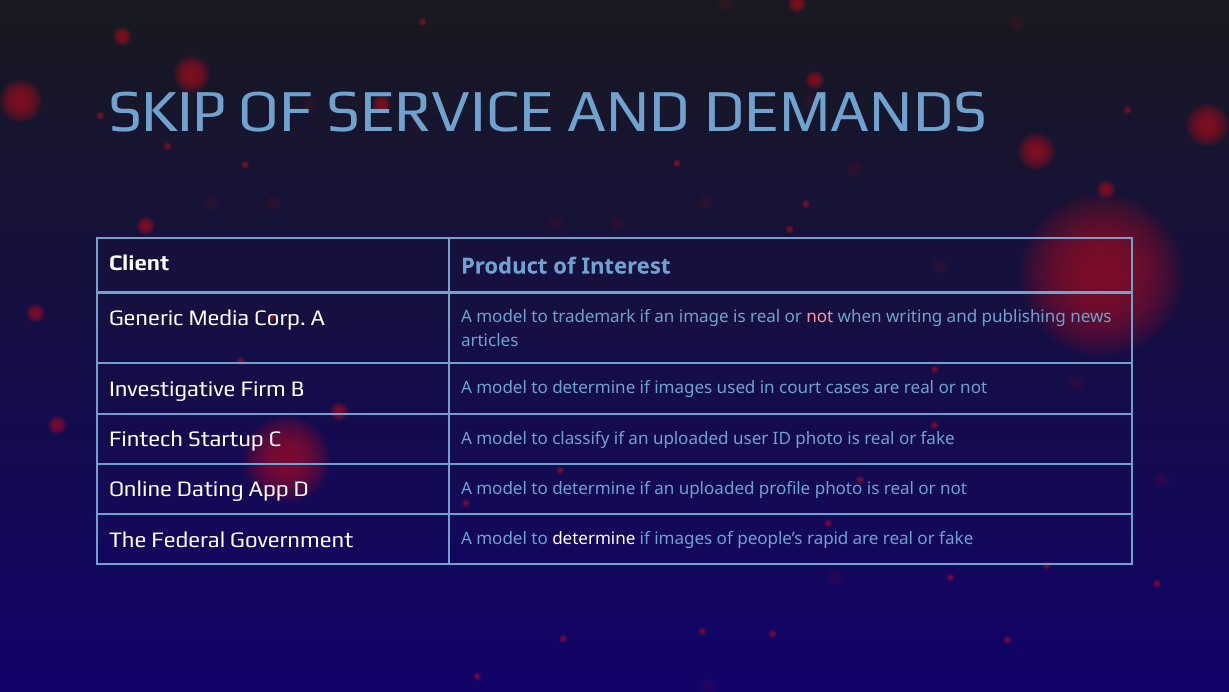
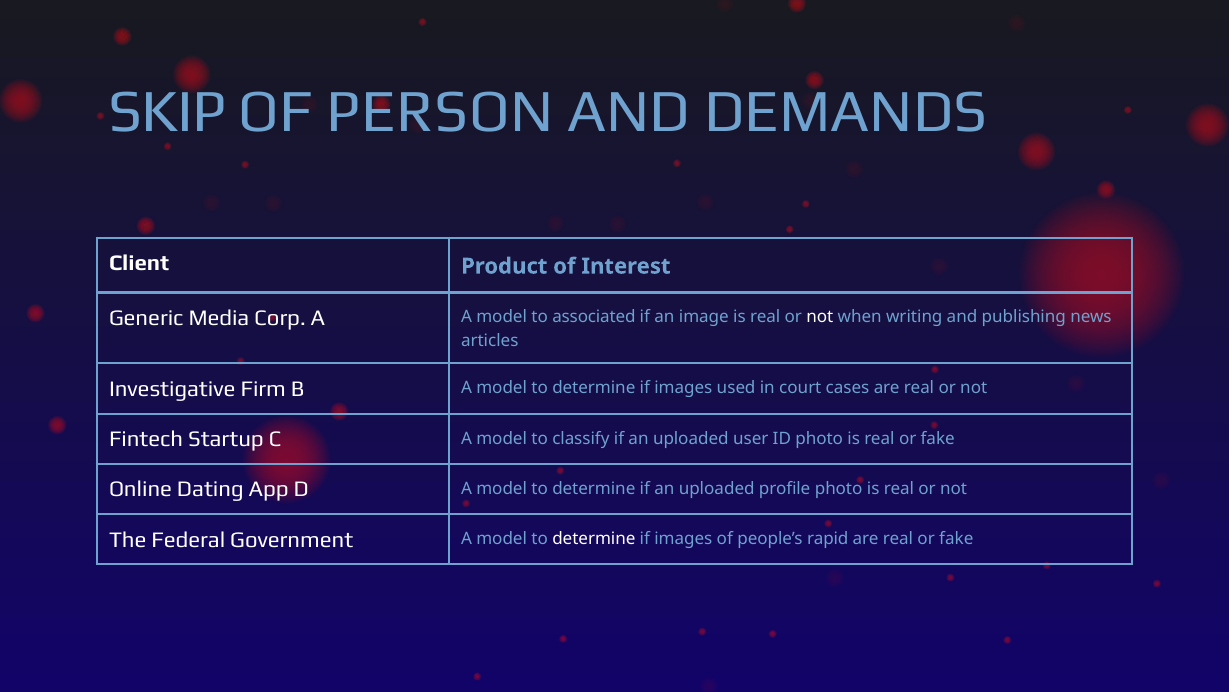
SERVICE: SERVICE -> PERSON
trademark: trademark -> associated
not at (820, 317) colour: pink -> white
